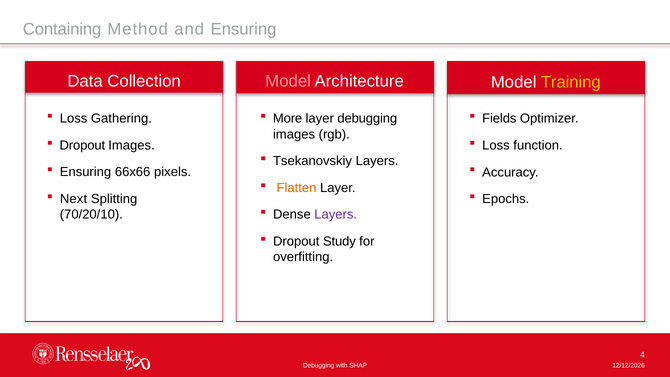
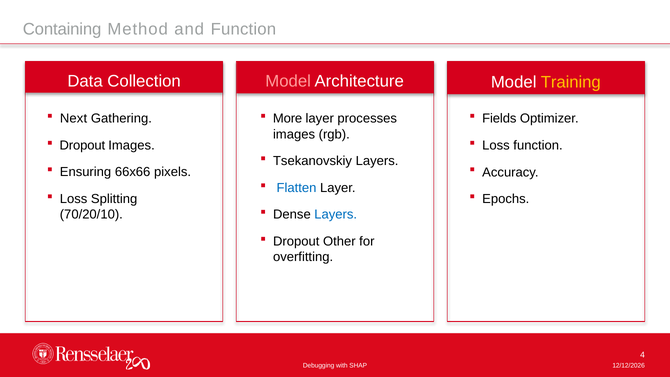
and Ensuring: Ensuring -> Function
Loss at (74, 119): Loss -> Next
layer debugging: debugging -> processes
Flatten colour: orange -> blue
Next at (74, 199): Next -> Loss
Layers at (336, 215) colour: purple -> blue
Study: Study -> Other
